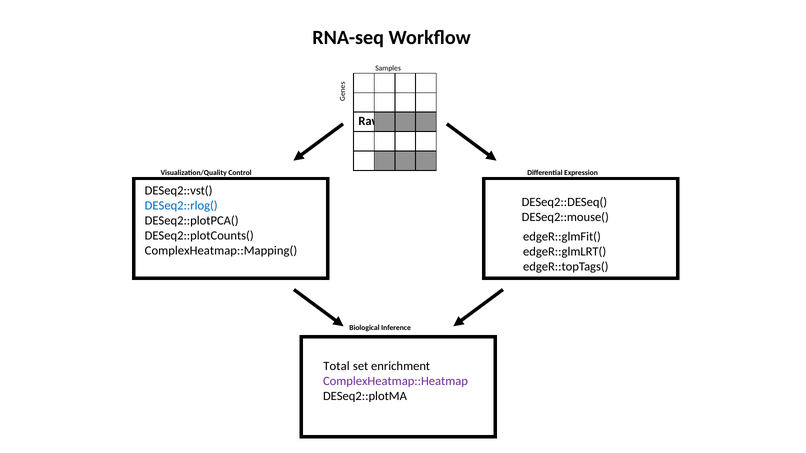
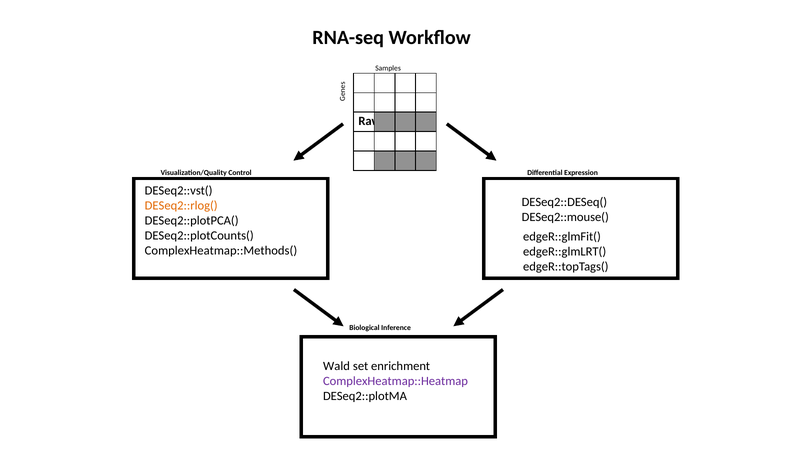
DESeq2::rlog( colour: blue -> orange
ComplexHeatmap::Mapping(: ComplexHeatmap::Mapping( -> ComplexHeatmap::Methods(
Total: Total -> Wald
